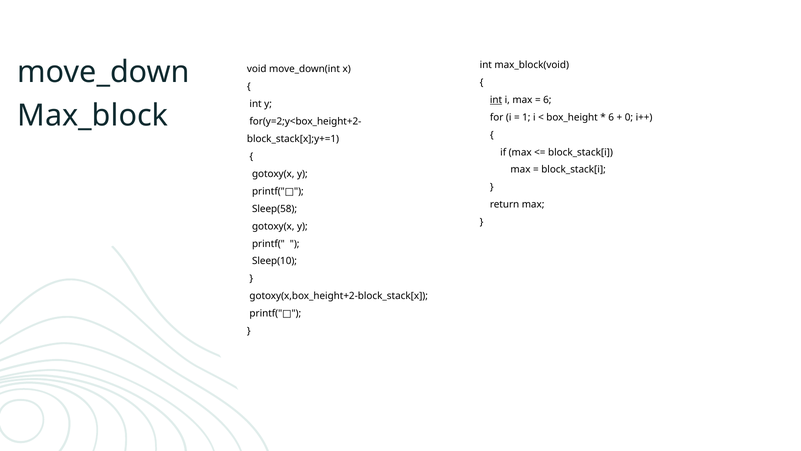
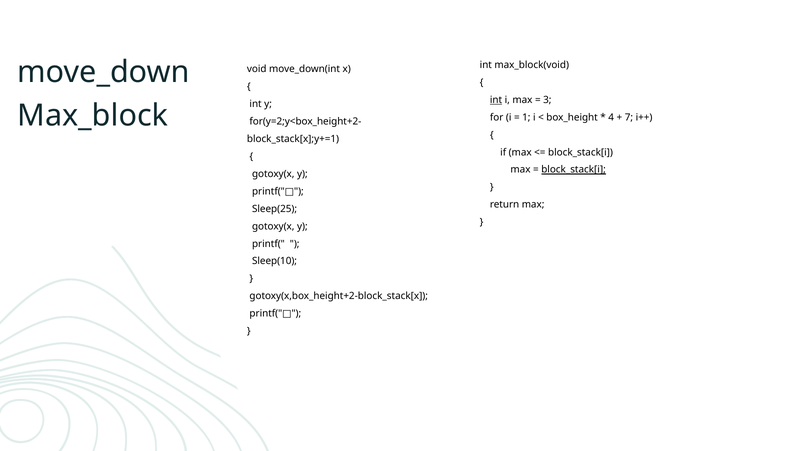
6 at (547, 100): 6 -> 3
6 at (611, 117): 6 -> 4
0: 0 -> 7
block_stack[i at (574, 170) underline: none -> present
Sleep(58: Sleep(58 -> Sleep(25
